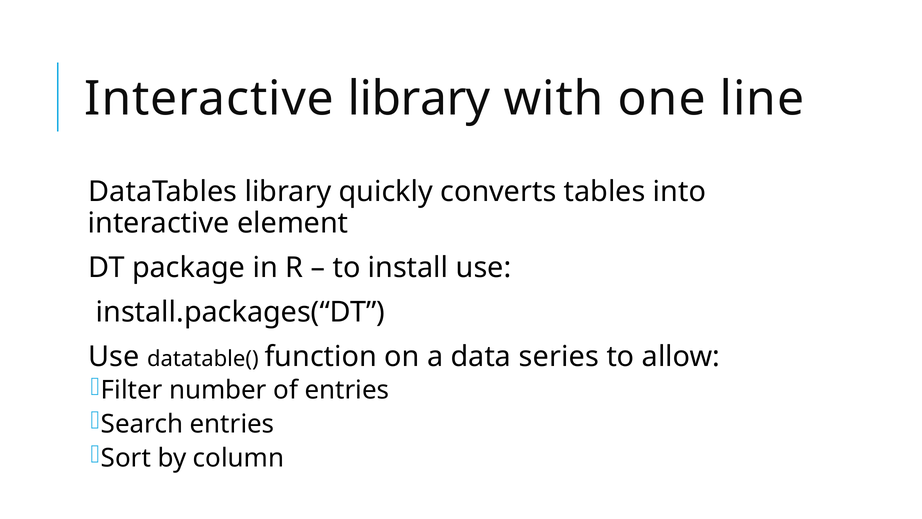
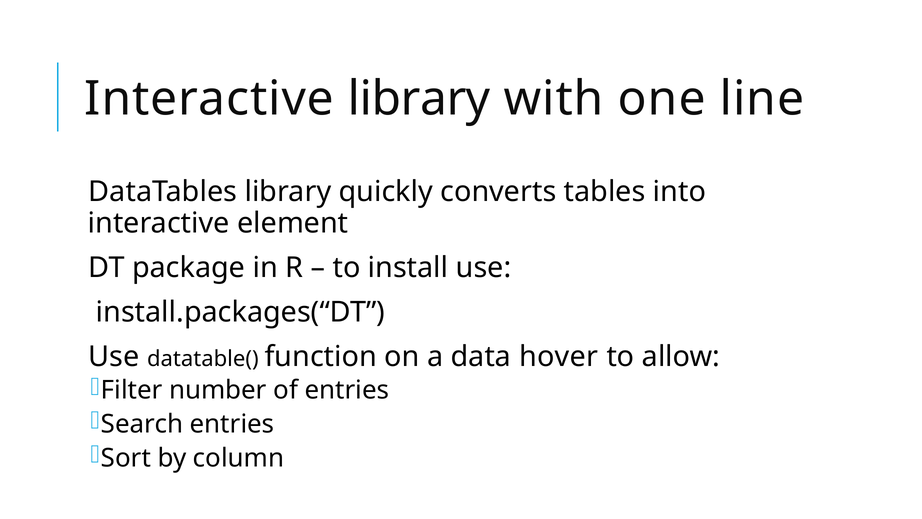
series: series -> hover
